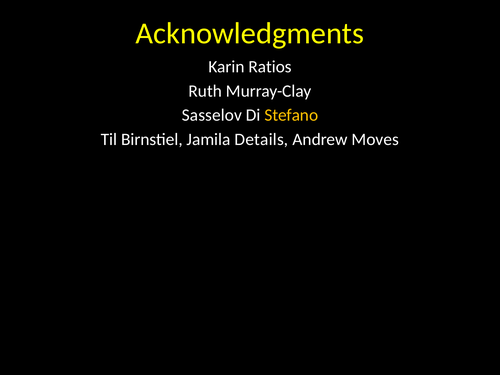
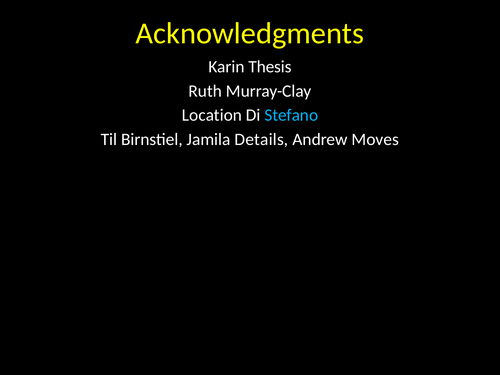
Ratios: Ratios -> Thesis
Sasselov: Sasselov -> Location
Stefano colour: yellow -> light blue
